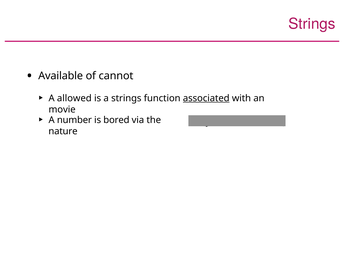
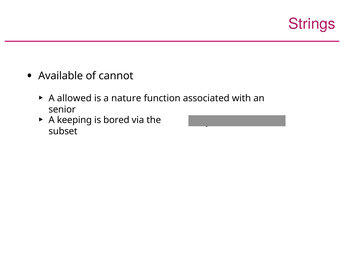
a strings: strings -> nature
associated underline: present -> none
movie: movie -> senior
number: number -> keeping
nature: nature -> subset
